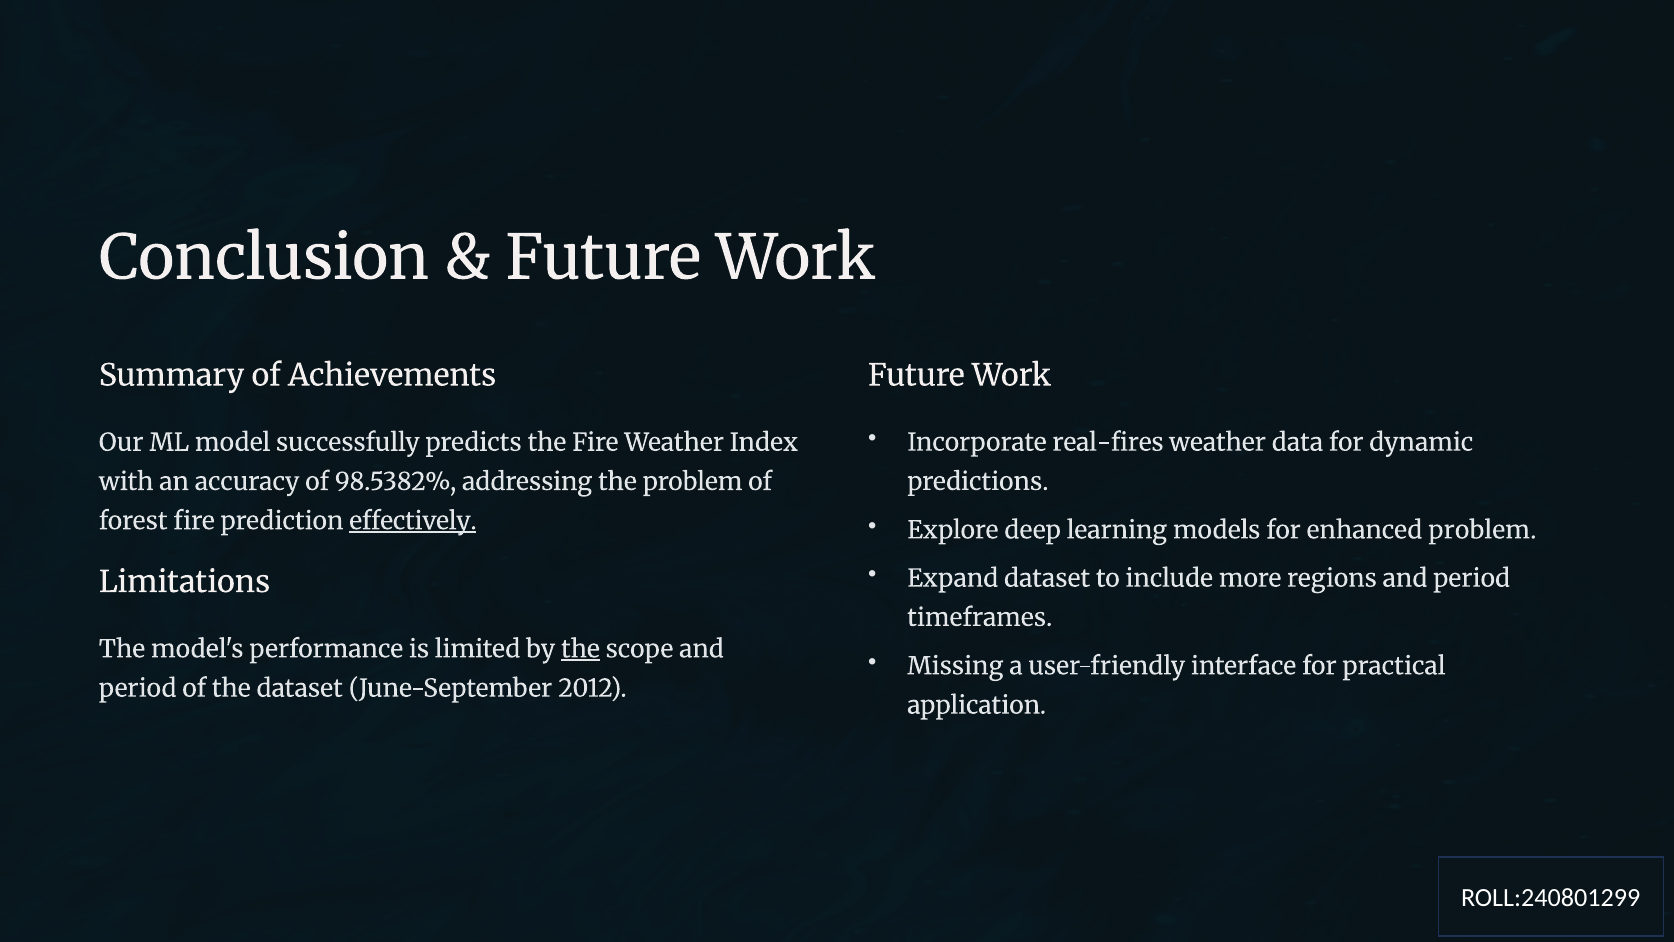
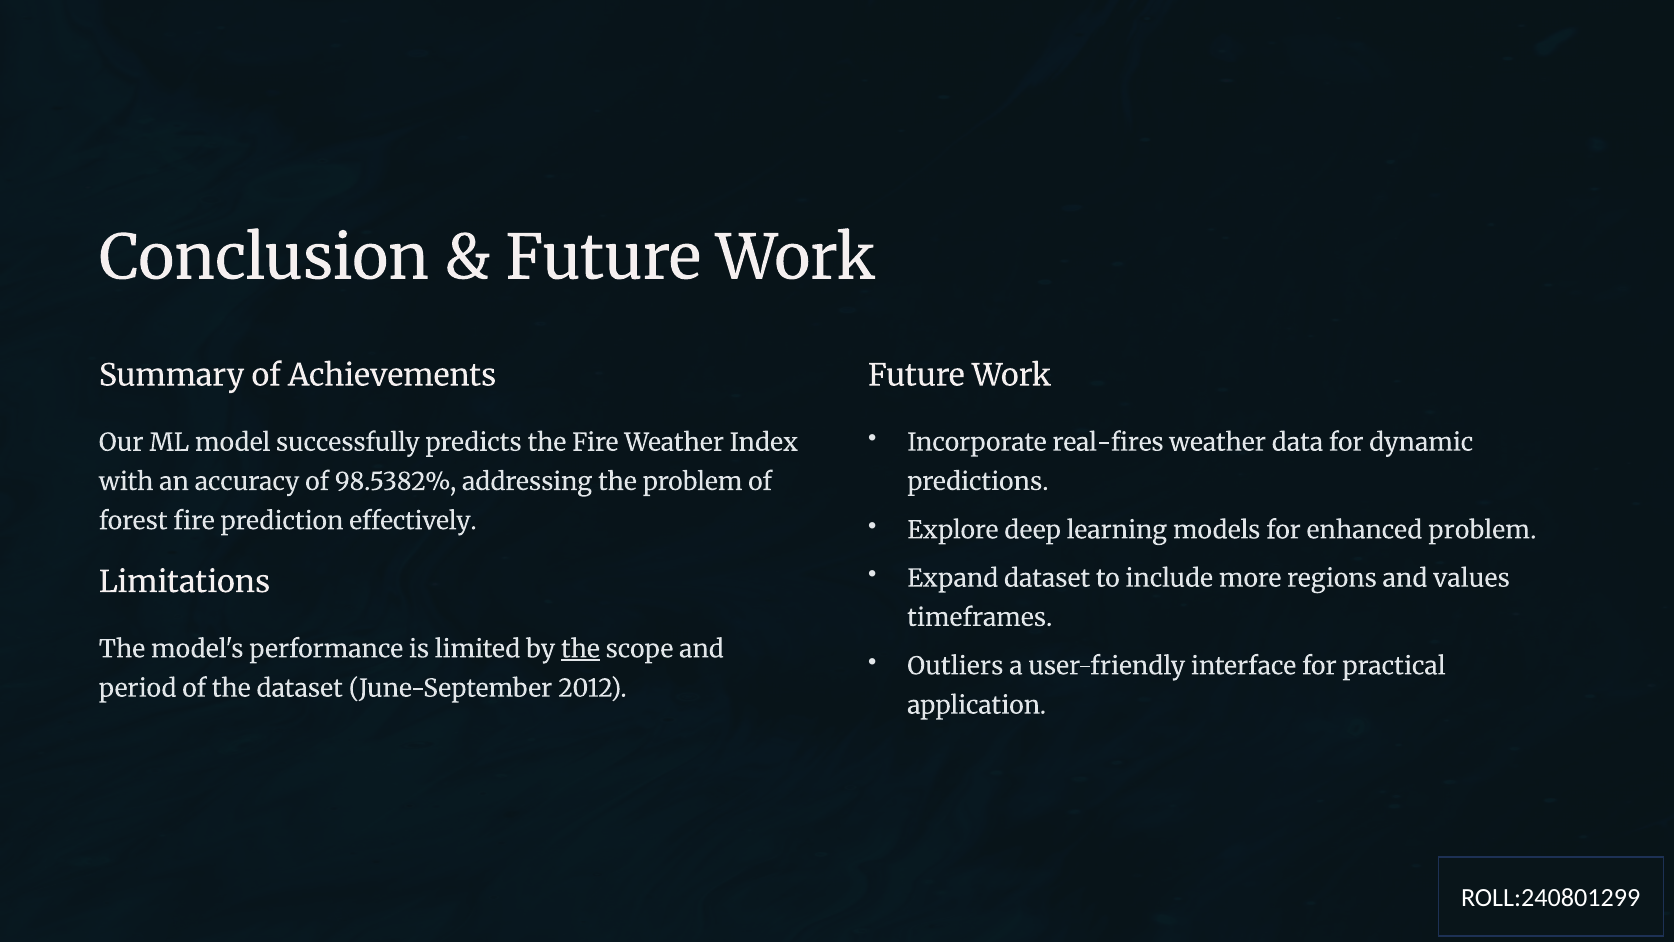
effectively underline: present -> none
regions and period: period -> values
Missing: Missing -> Outliers
